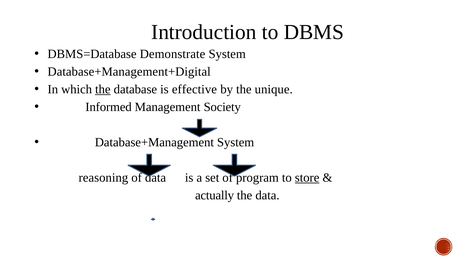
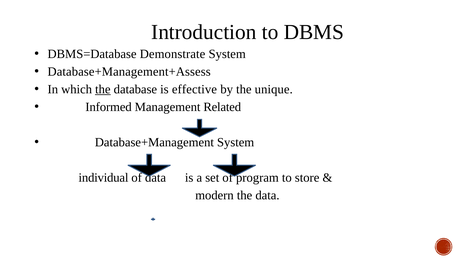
Database+Management+Digital: Database+Management+Digital -> Database+Management+Assess
Society: Society -> Related
reasoning: reasoning -> individual
store underline: present -> none
actually: actually -> modern
